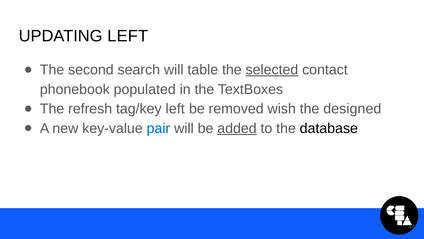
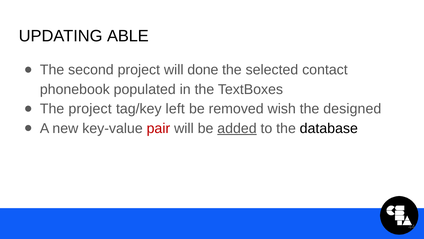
UPDATING LEFT: LEFT -> ABLE
second search: search -> project
table: table -> done
selected underline: present -> none
The refresh: refresh -> project
pair colour: blue -> red
